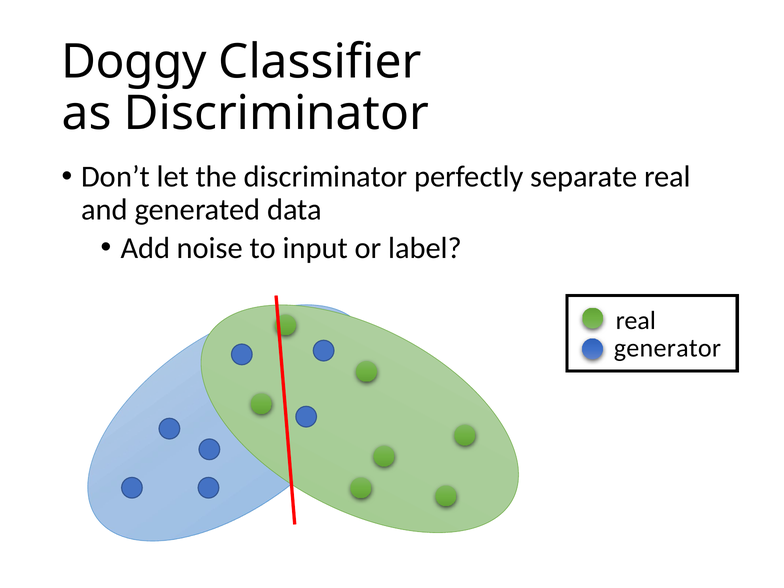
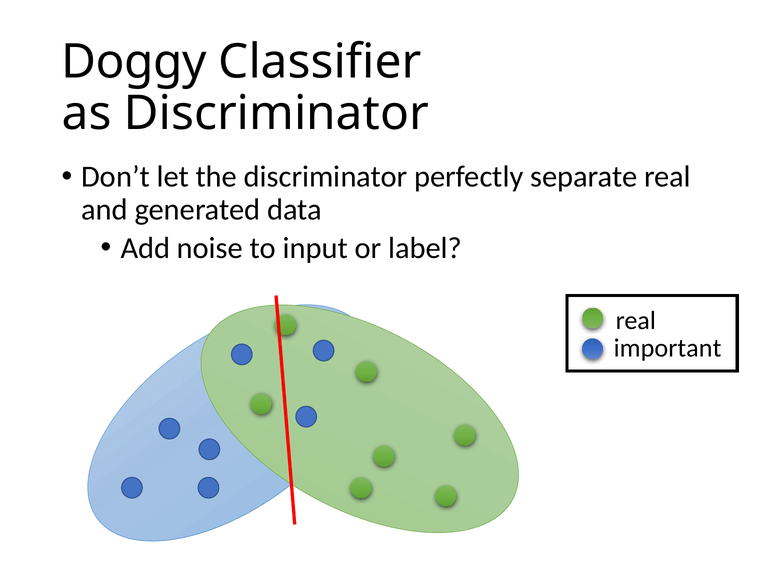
generator: generator -> important
